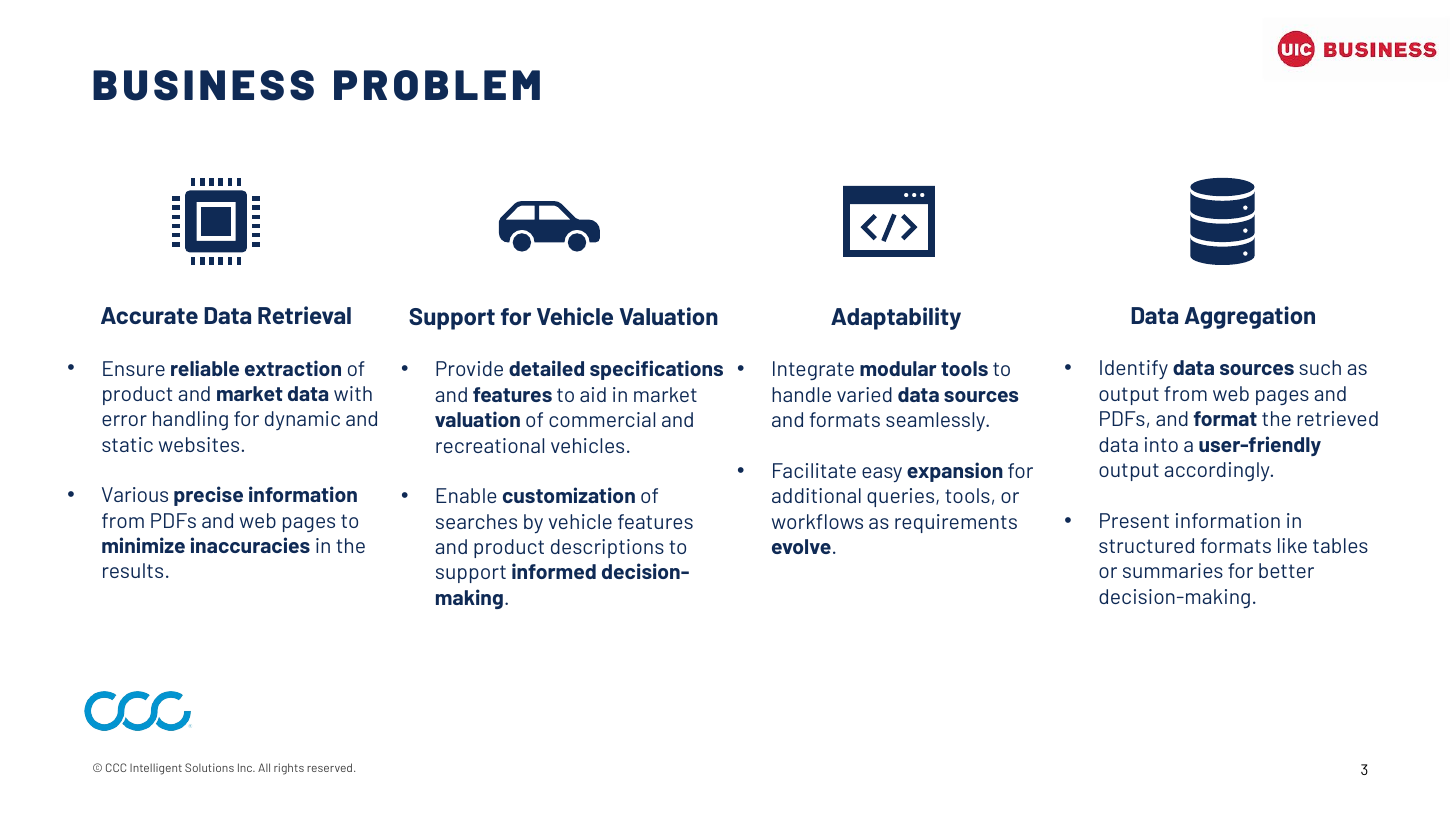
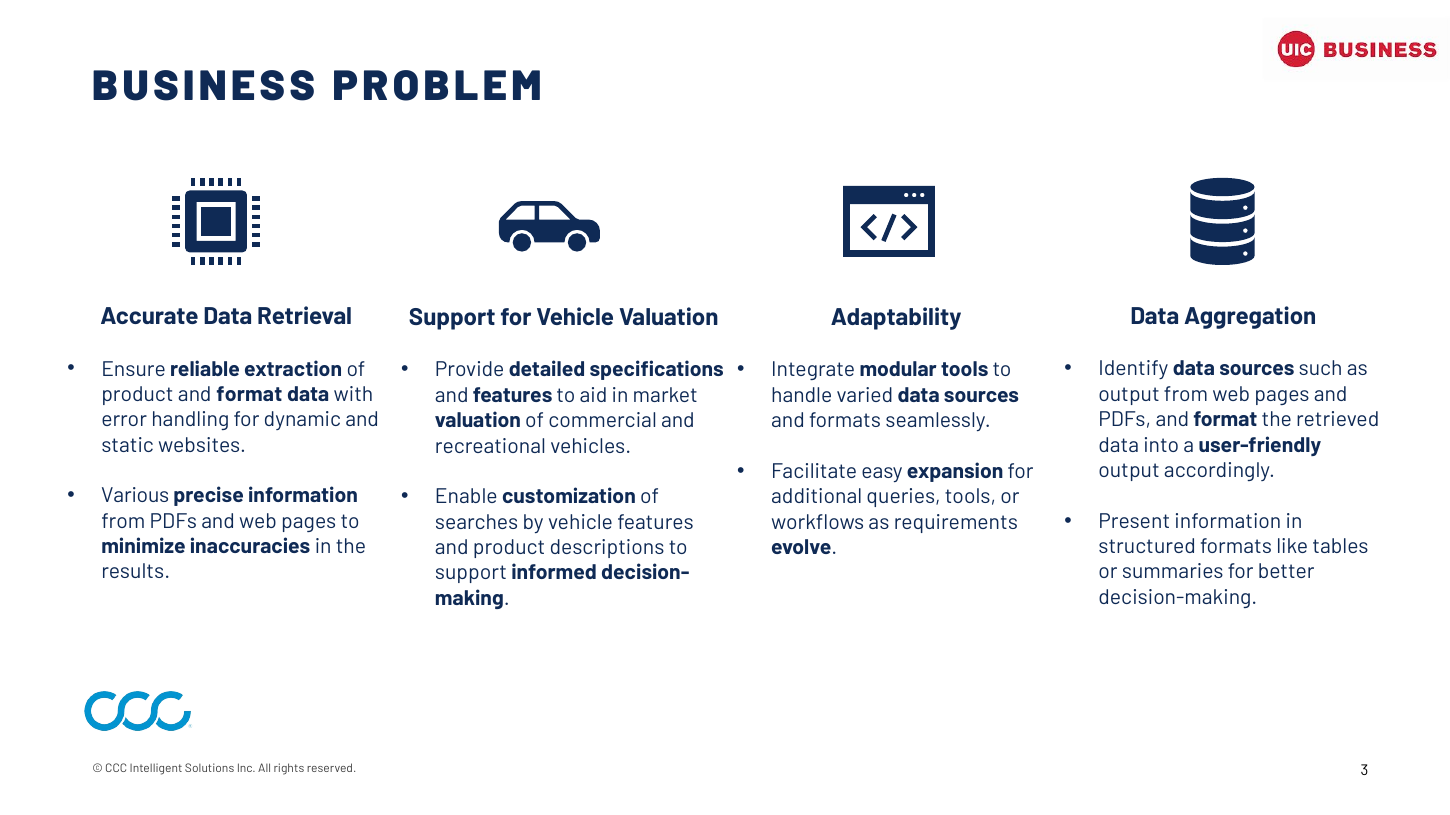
product and market: market -> format
